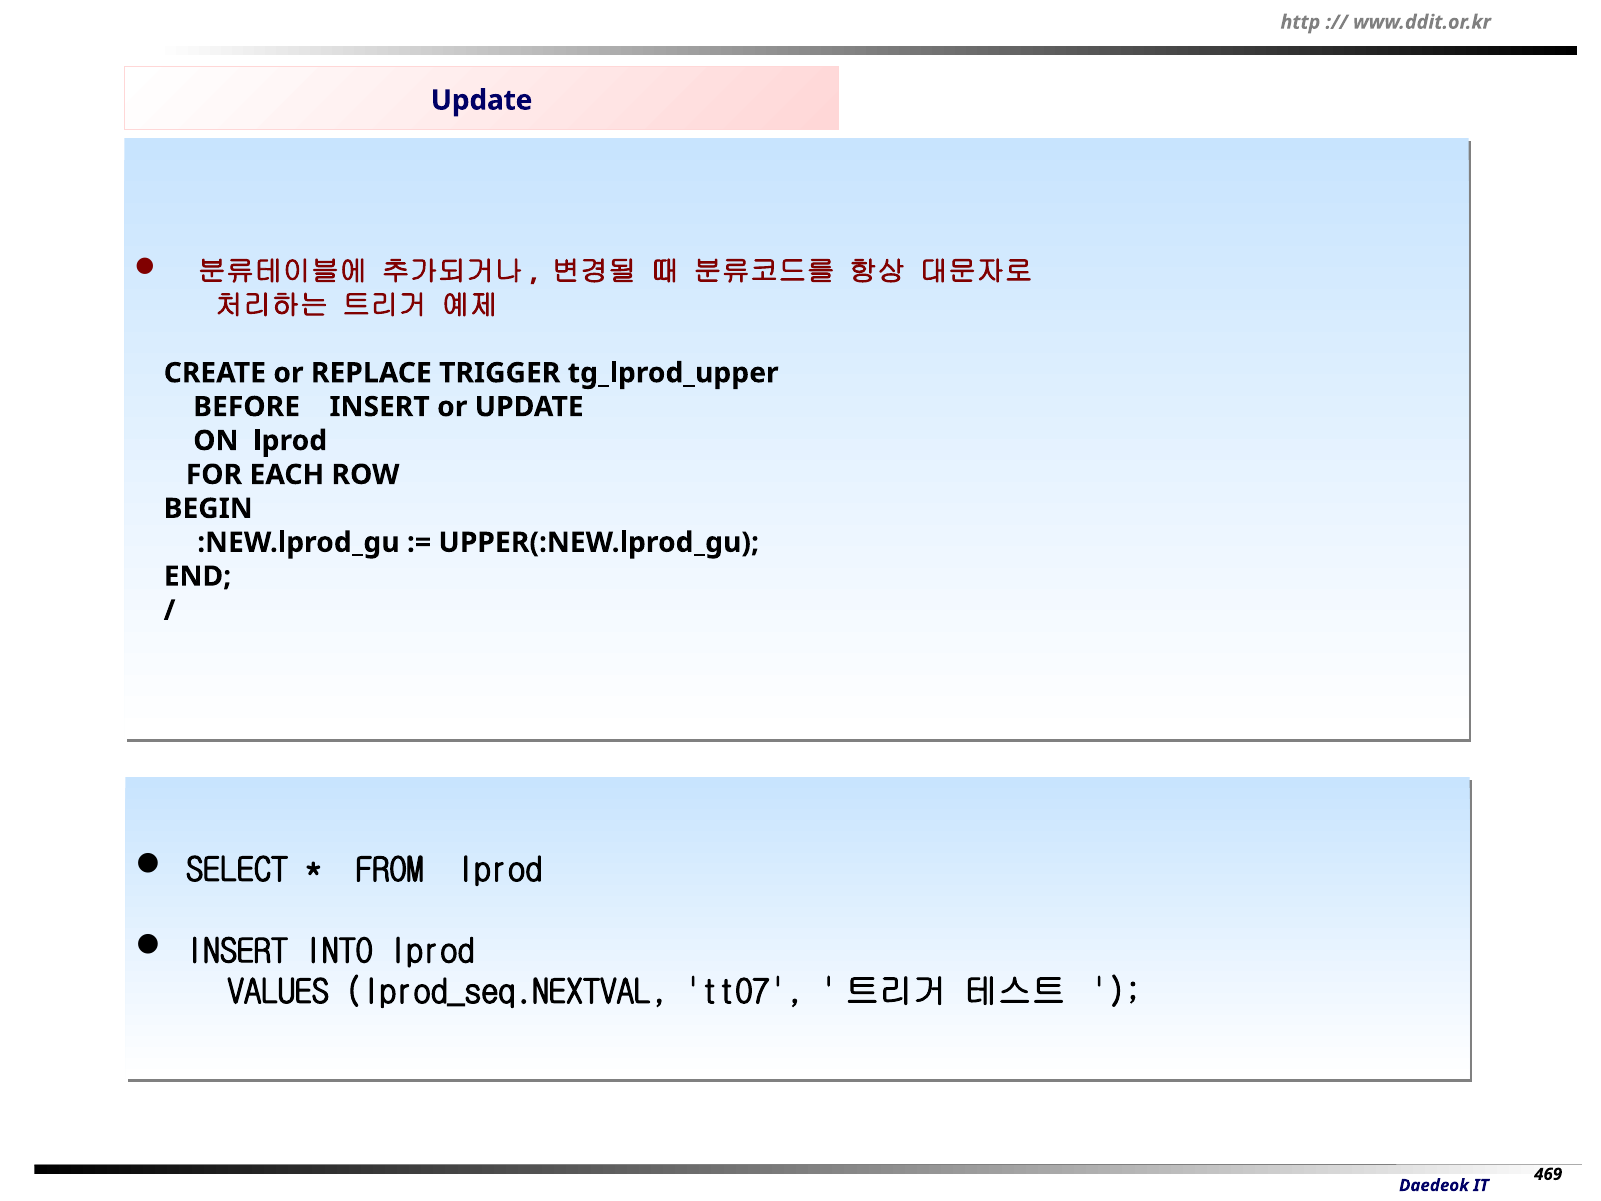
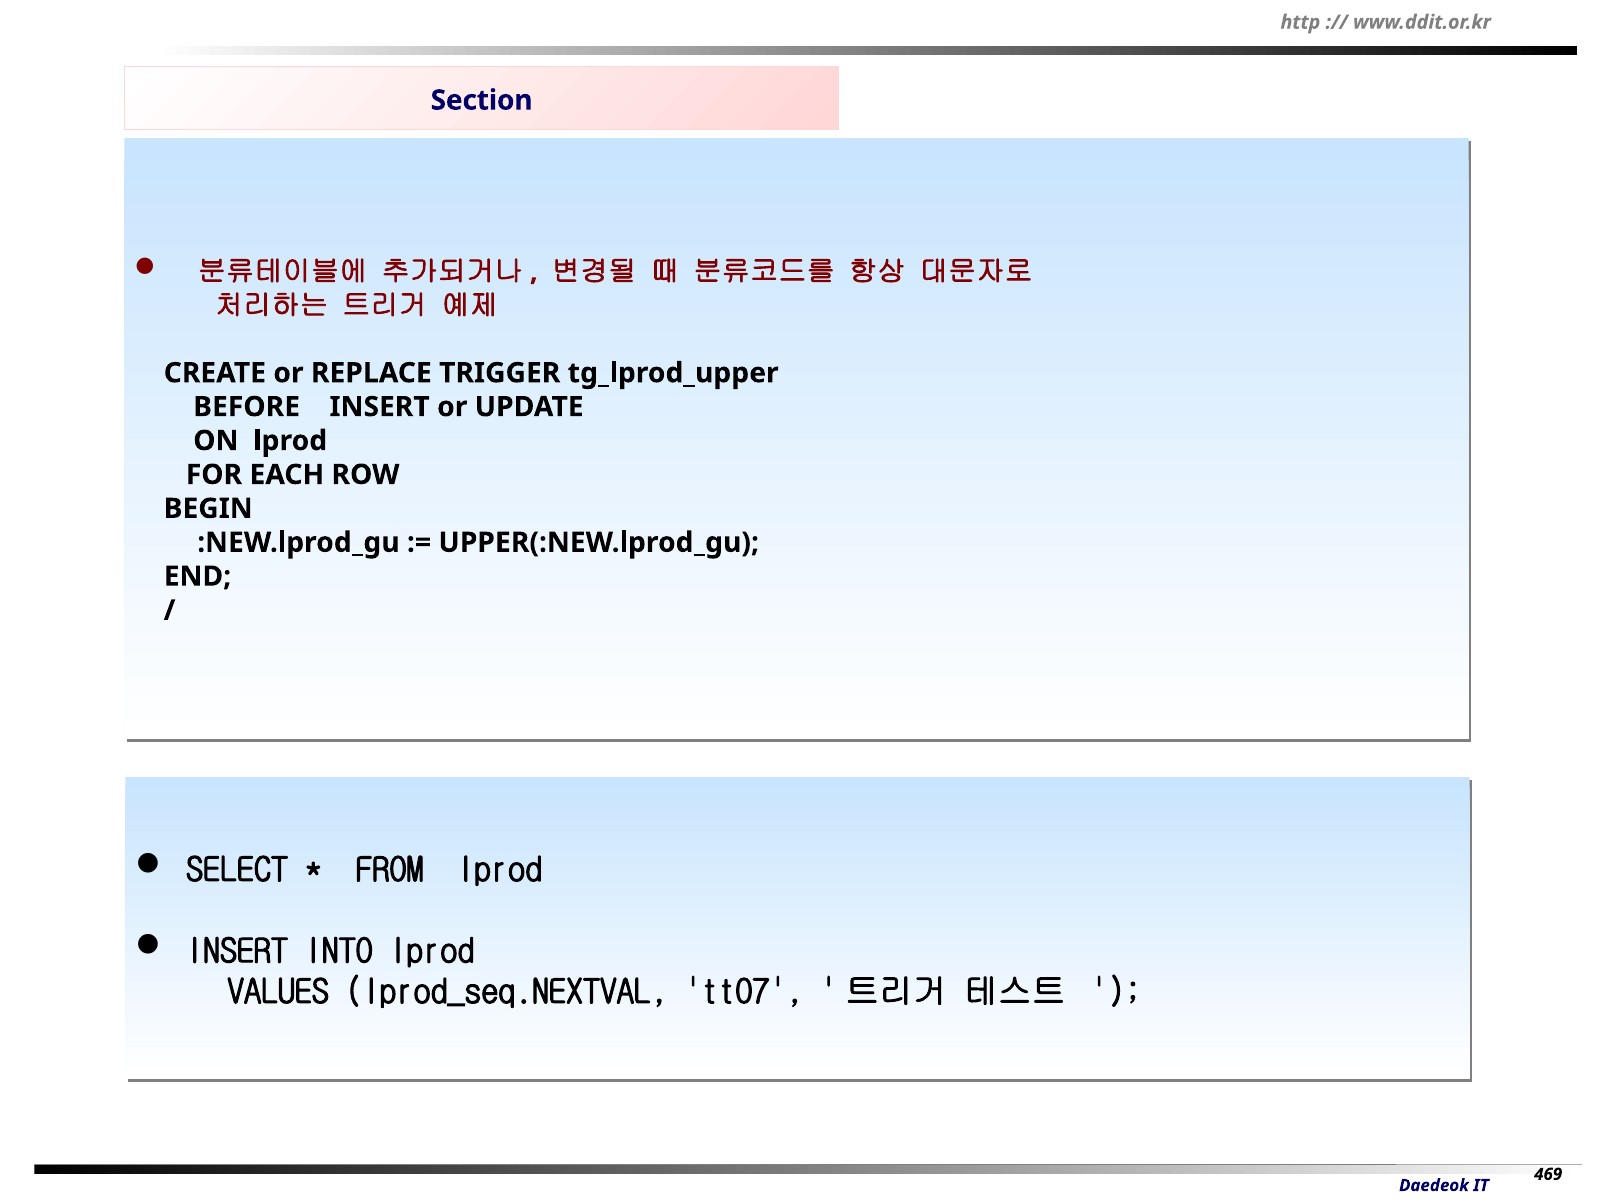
Update at (482, 100): Update -> Section
